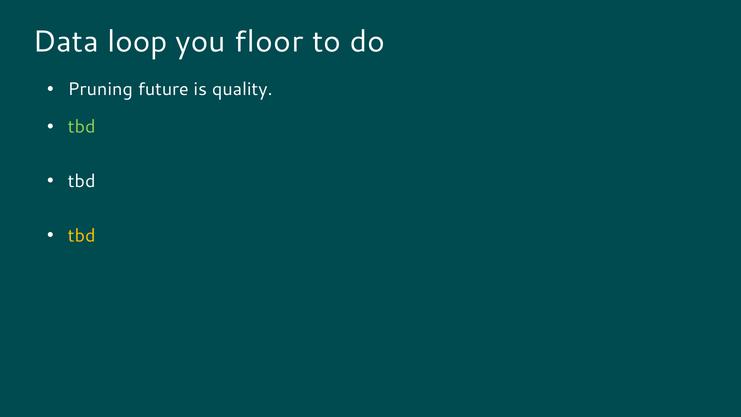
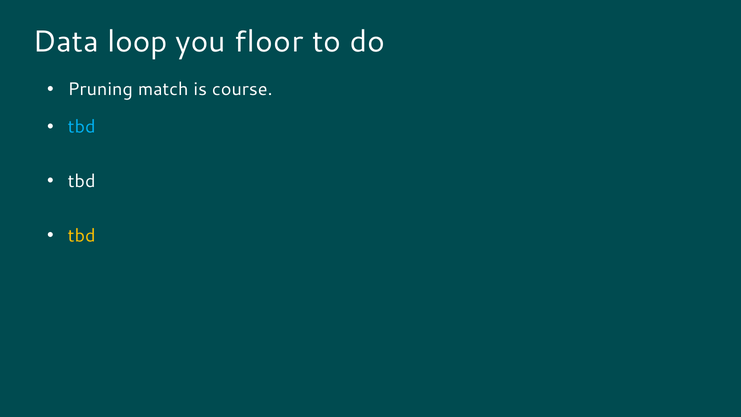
future: future -> match
quality: quality -> course
tbd at (82, 127) colour: light green -> light blue
